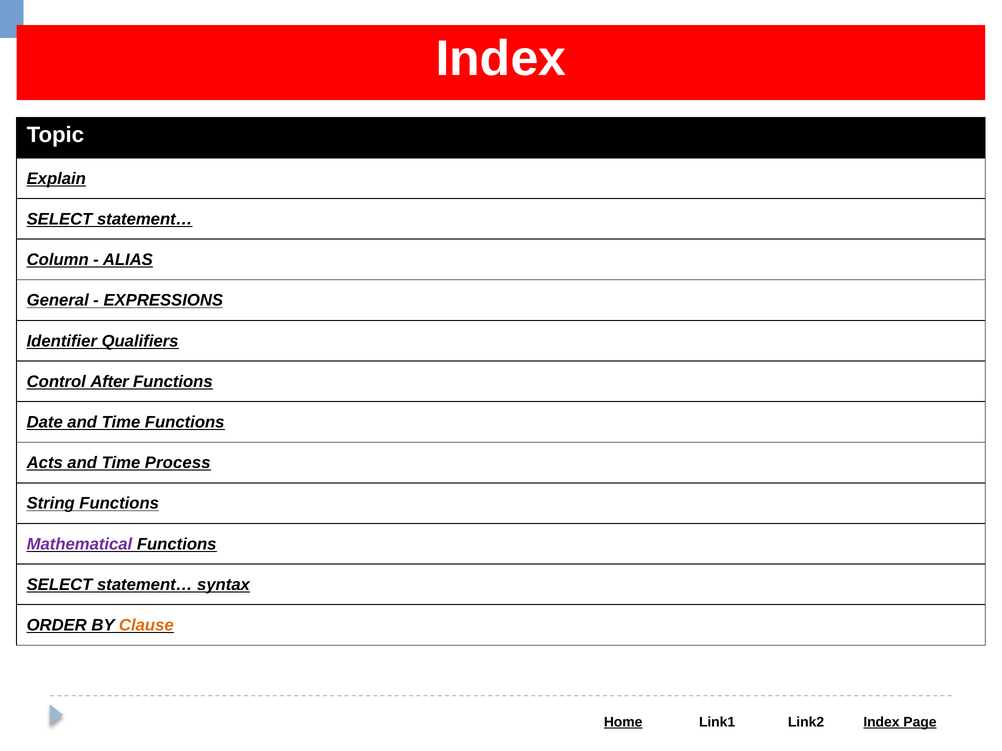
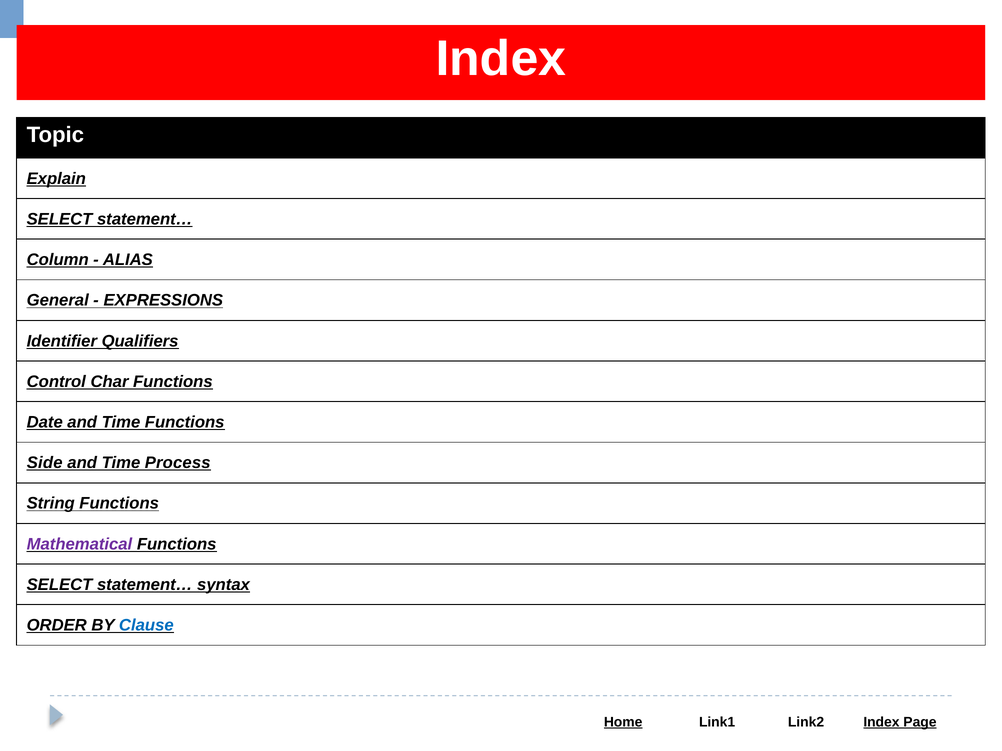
After: After -> Char
Acts: Acts -> Side
Clause colour: orange -> blue
